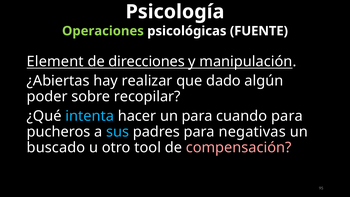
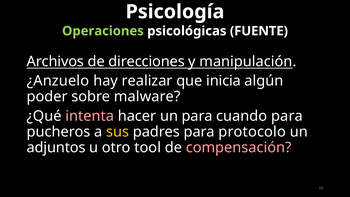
Element: Element -> Archivos
¿Abiertas: ¿Abiertas -> ¿Anzuelo
dado: dado -> inicia
recopilar: recopilar -> malware
intenta colour: light blue -> pink
sus colour: light blue -> yellow
negativas: negativas -> protocolo
buscado: buscado -> adjuntos
